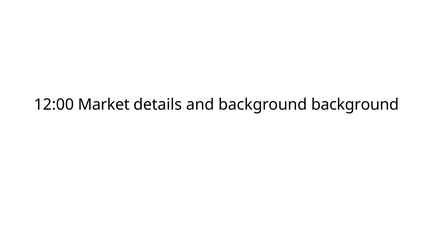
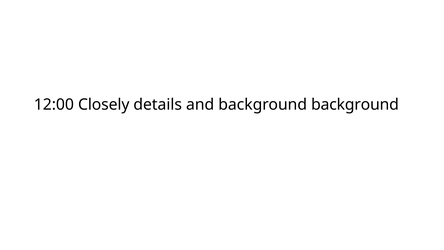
Market: Market -> Closely
